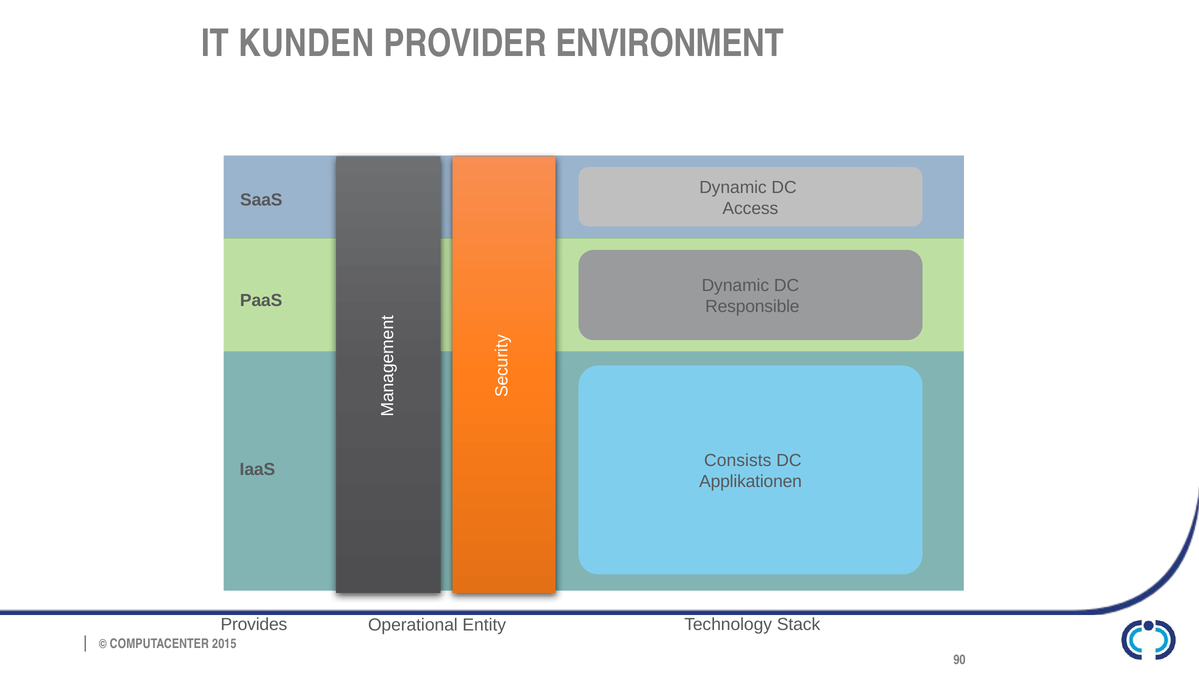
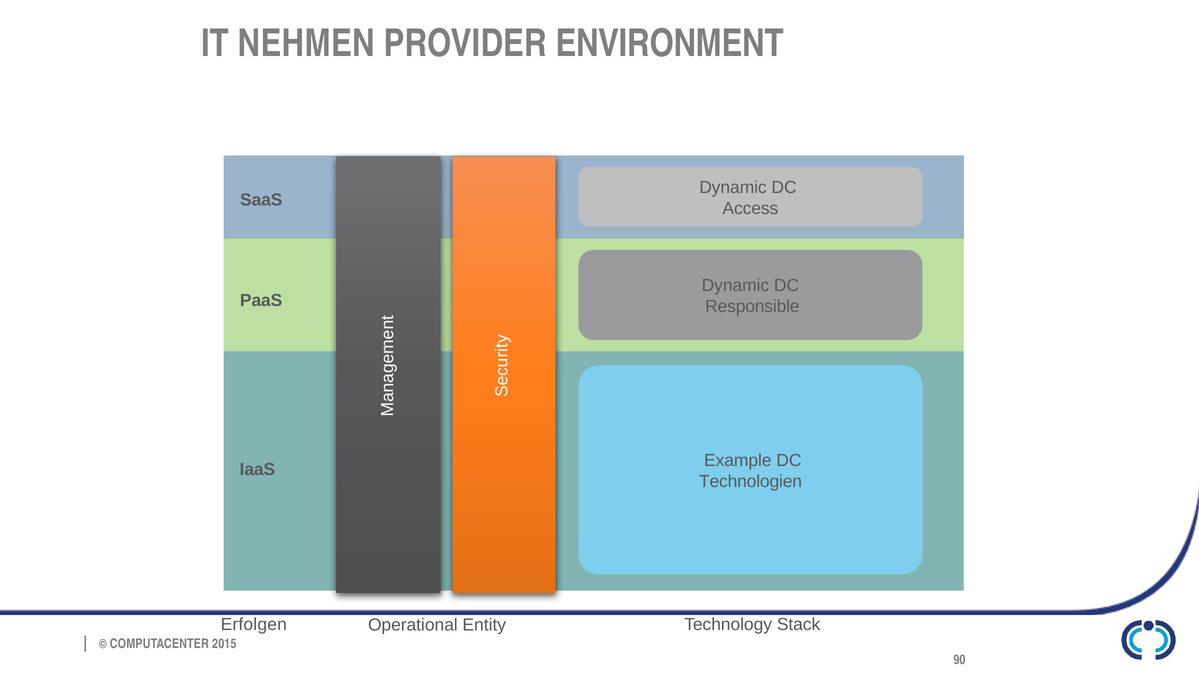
KUNDEN: KUNDEN -> NEHMEN
Consists: Consists -> Example
Applikationen: Applikationen -> Technologien
Provides: Provides -> Erfolgen
